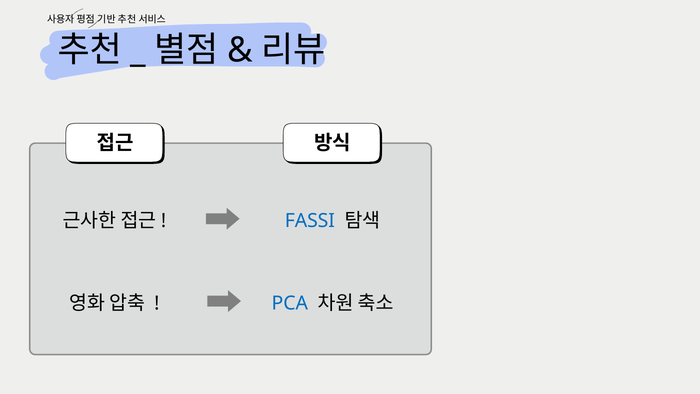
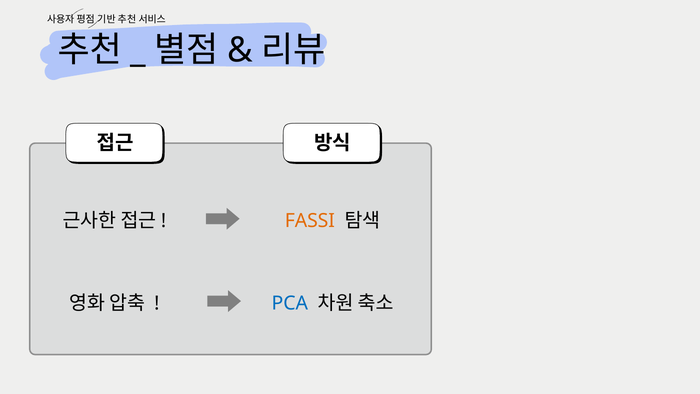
FASSI colour: blue -> orange
